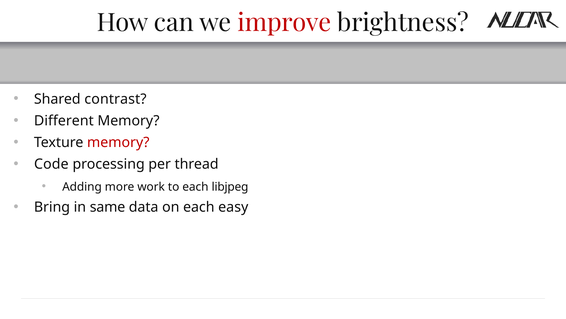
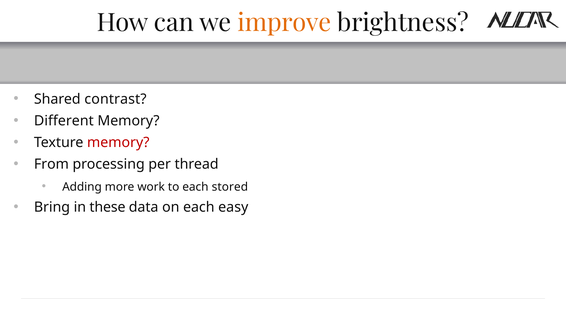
improve colour: red -> orange
Code: Code -> From
libjpeg: libjpeg -> stored
same: same -> these
